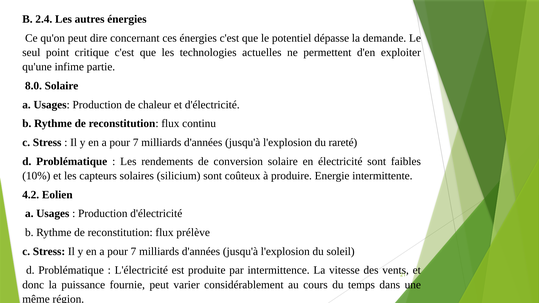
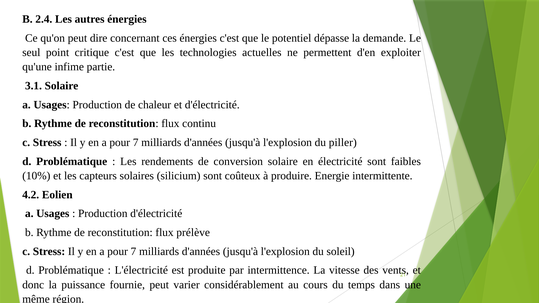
8.0: 8.0 -> 3.1
rareté: rareté -> piller
